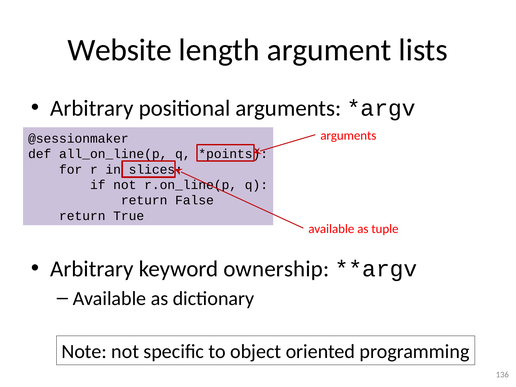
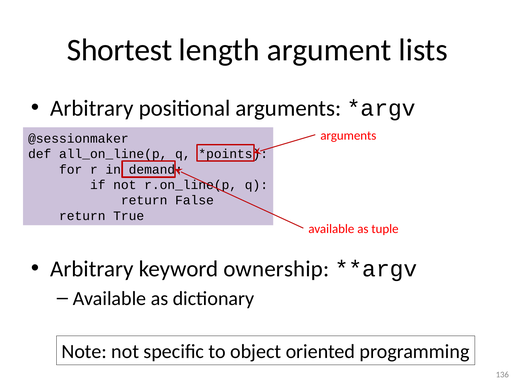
Website: Website -> Shortest
slices: slices -> demand
